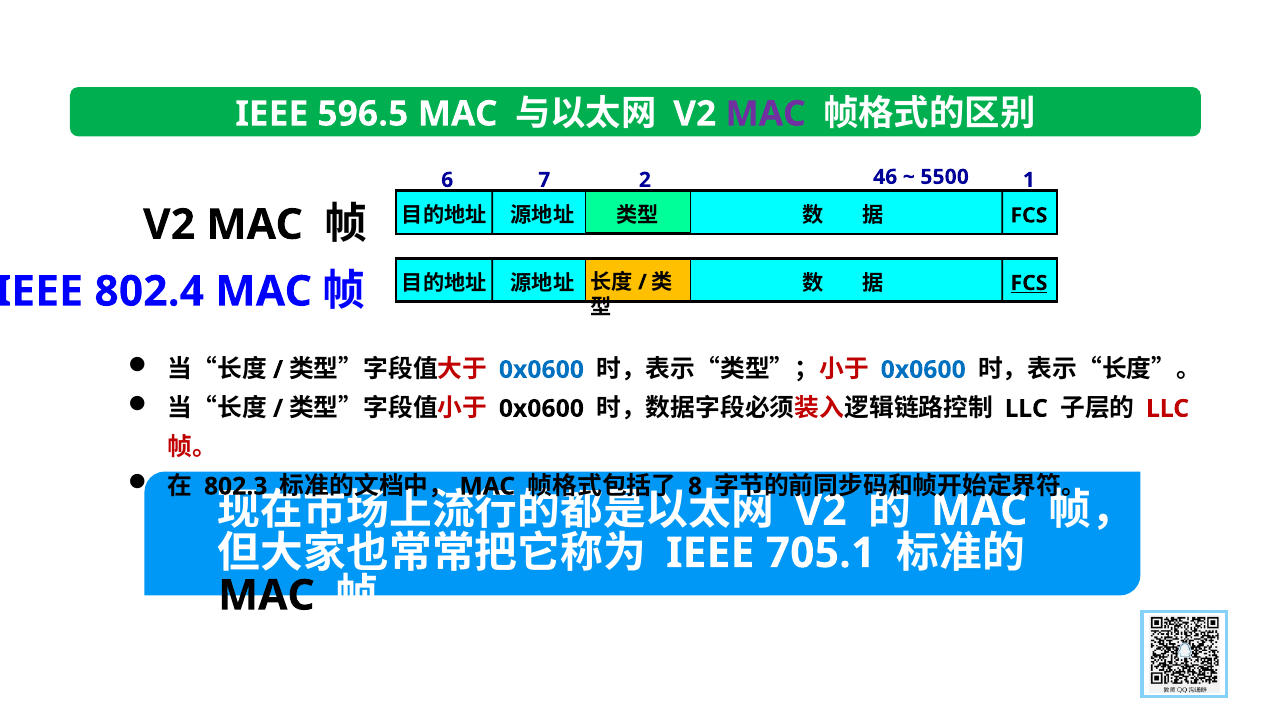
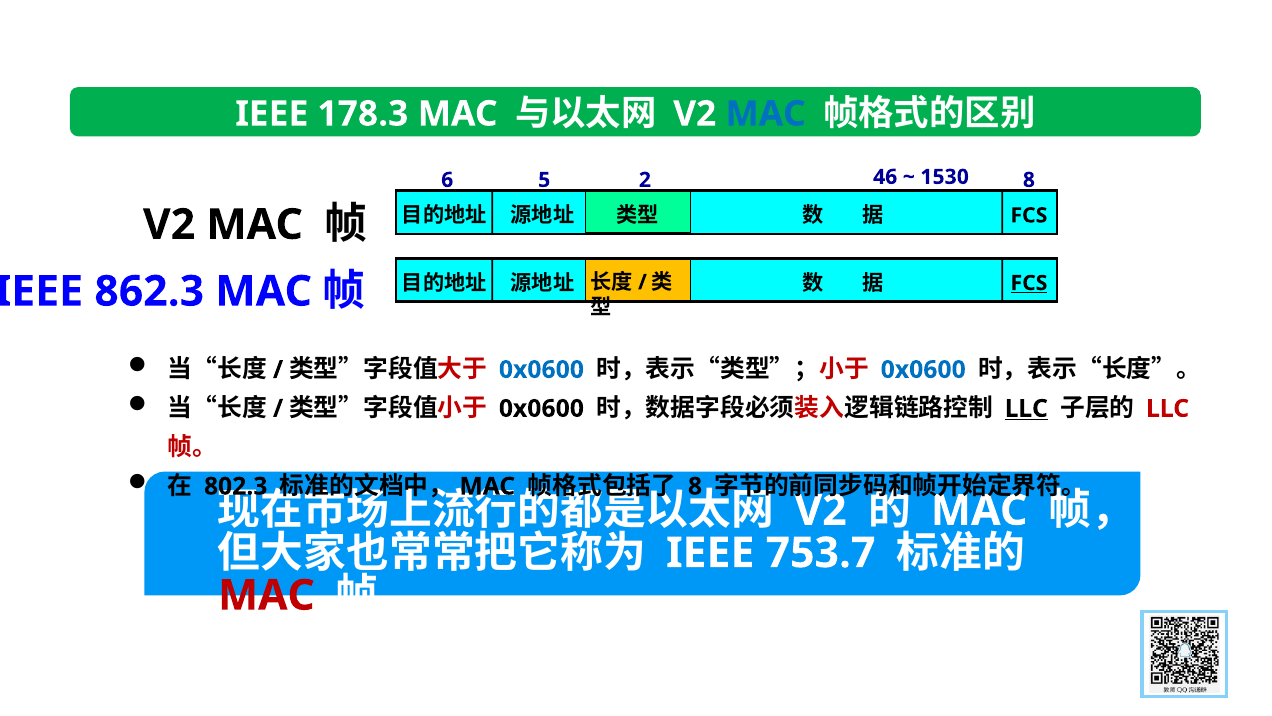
596.5: 596.5 -> 178.3
MAC at (766, 114) colour: purple -> blue
5500: 5500 -> 1530
7: 7 -> 5
1 at (1029, 180): 1 -> 8
802.4: 802.4 -> 862.3
LLC at (1026, 408) underline: none -> present
705.1: 705.1 -> 753.7
MAC at (266, 595) colour: black -> red
